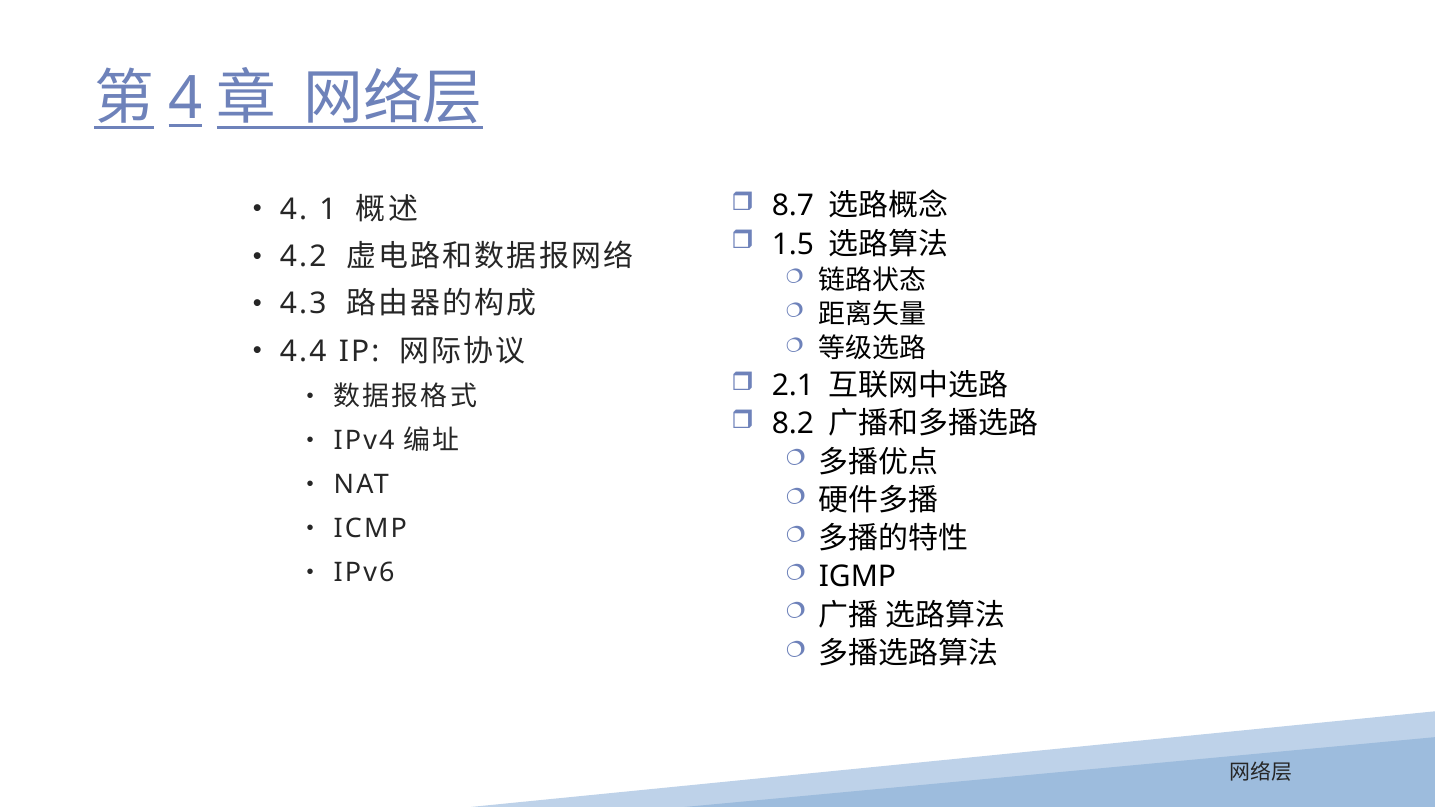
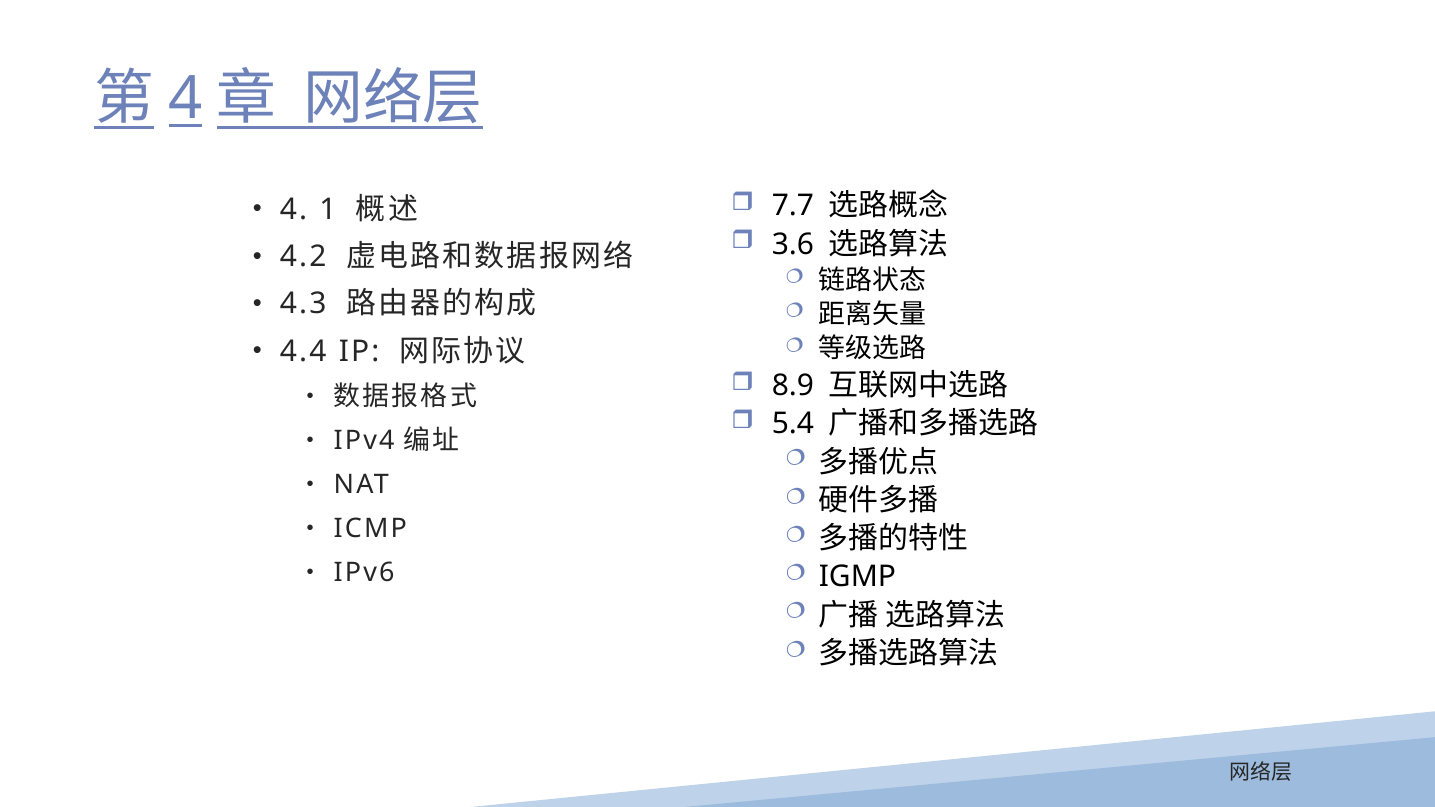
8.7: 8.7 -> 7.7
1.5: 1.5 -> 3.6
2.1: 2.1 -> 8.9
8.2: 8.2 -> 5.4
